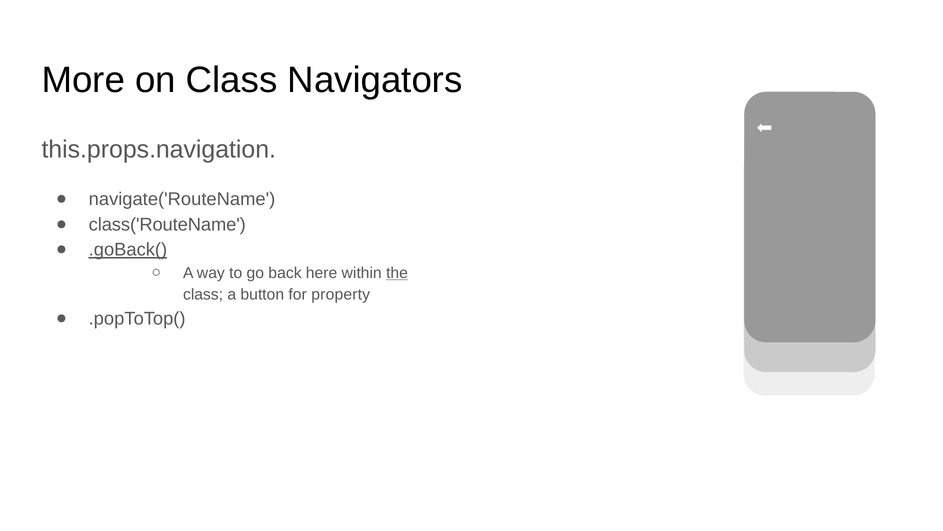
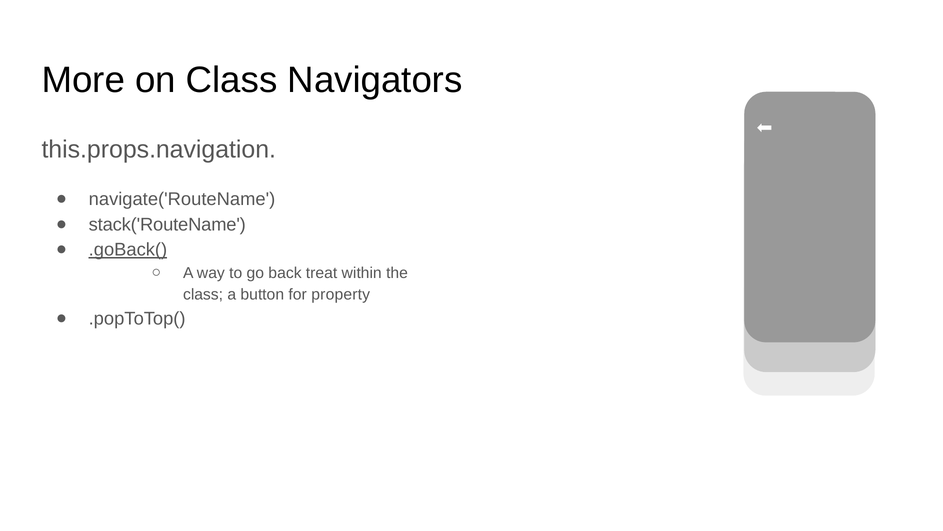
class('RouteName: class('RouteName -> stack('RouteName
here: here -> treat
the underline: present -> none
